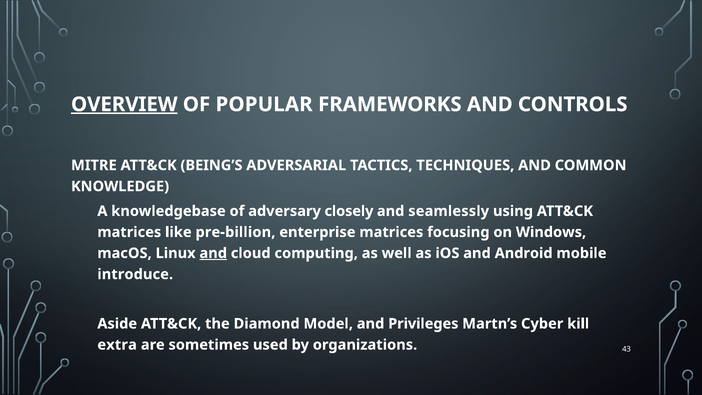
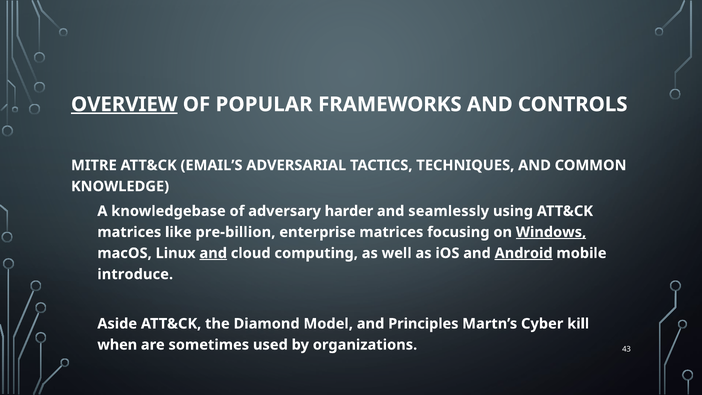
BEING’S: BEING’S -> EMAIL’S
closely: closely -> harder
Windows underline: none -> present
Android underline: none -> present
Privileges: Privileges -> Principles
extra: extra -> when
